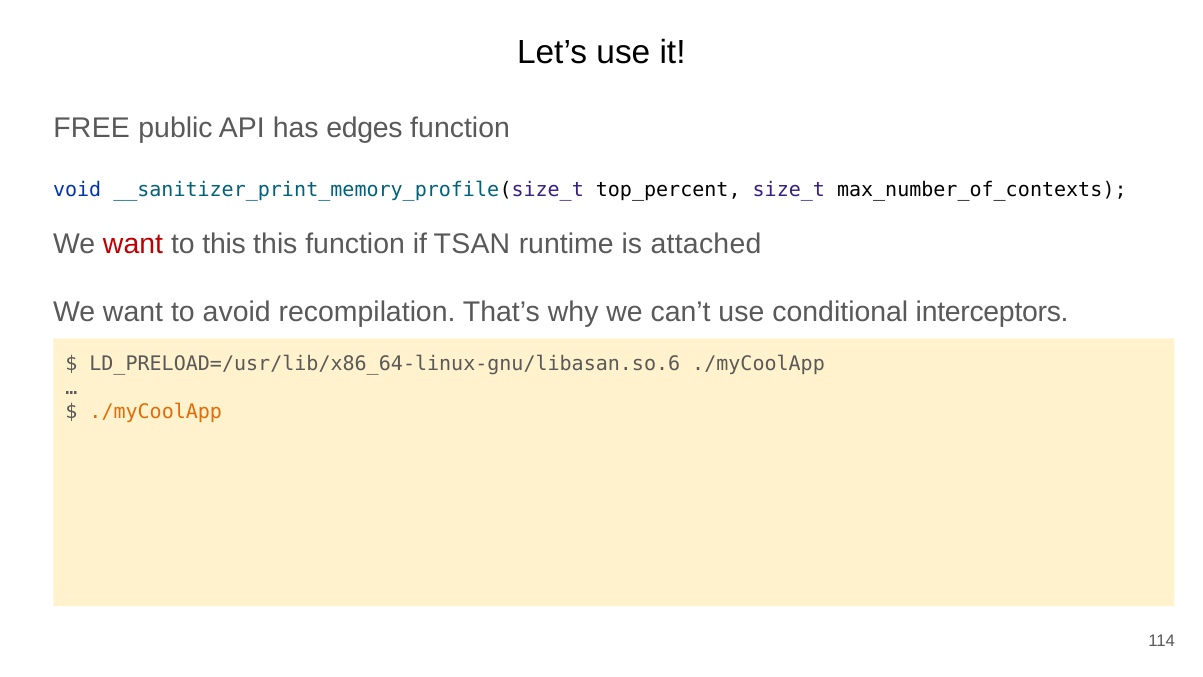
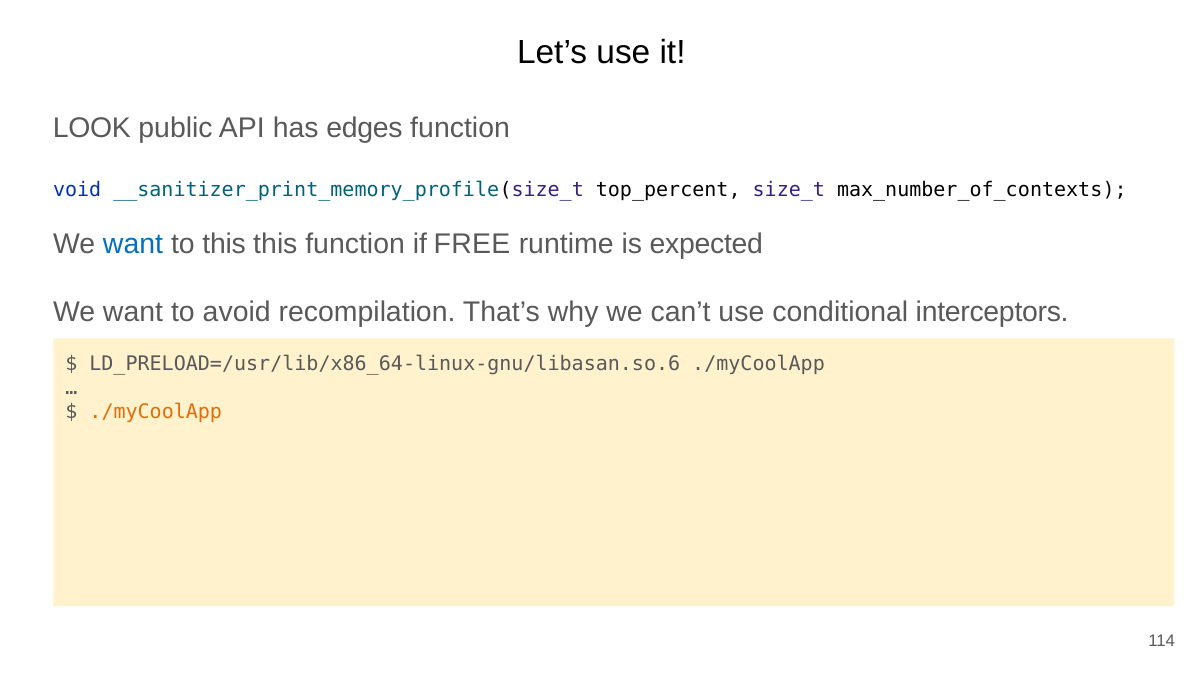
FREE: FREE -> LOOK
want at (133, 244) colour: red -> blue
TSAN: TSAN -> FREE
attached: attached -> expected
